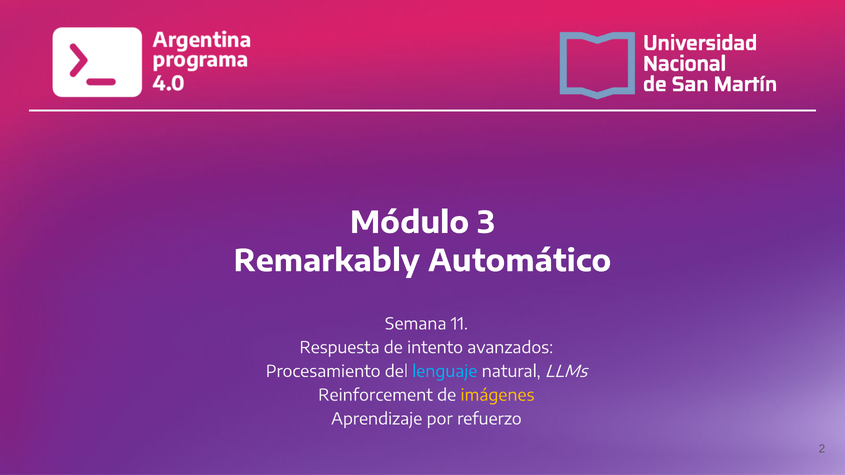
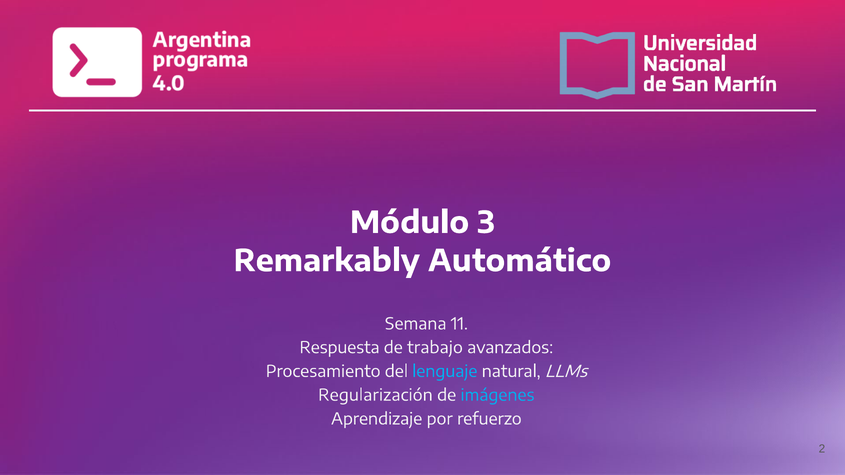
intento: intento -> trabajo
Reinforcement: Reinforcement -> Regularización
imágenes colour: yellow -> light blue
